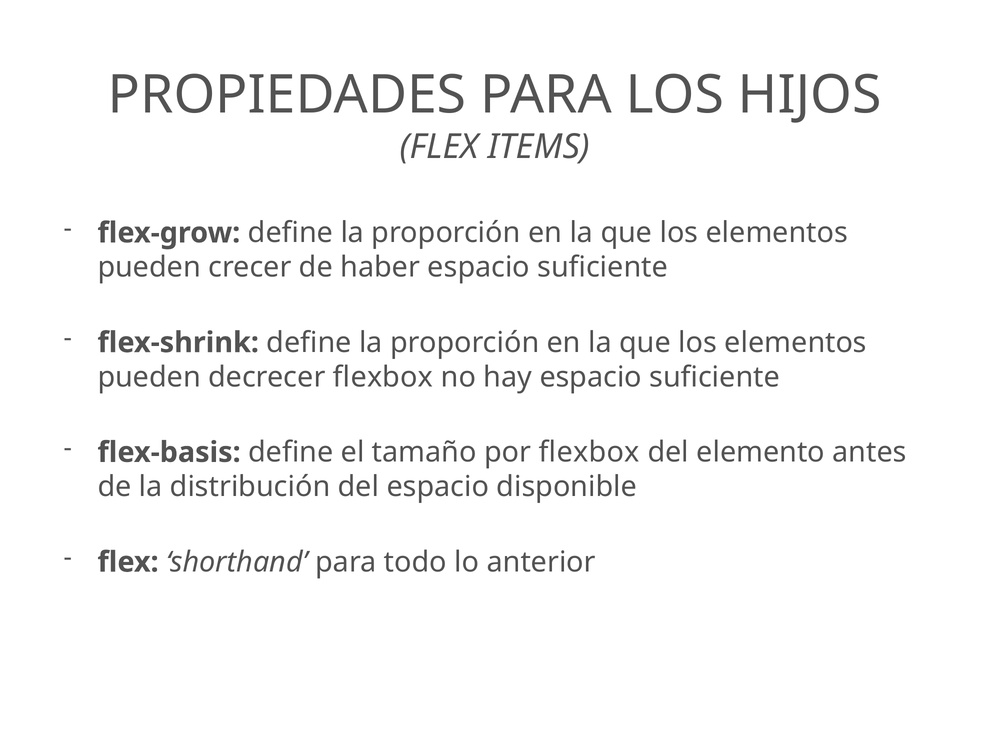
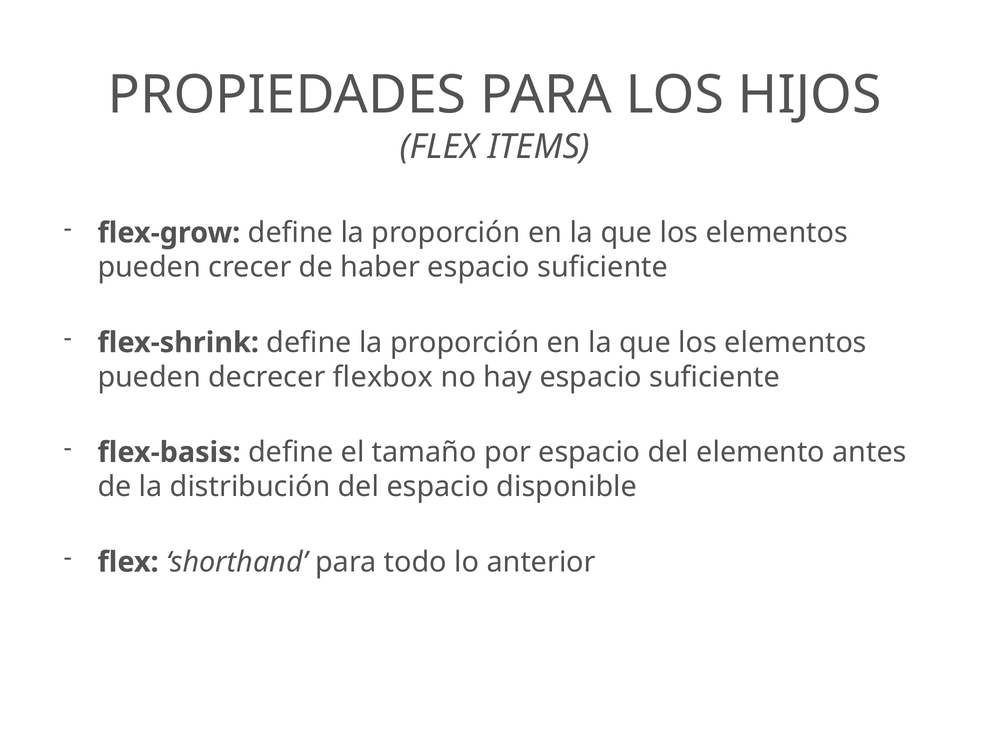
por flexbox: flexbox -> espacio
